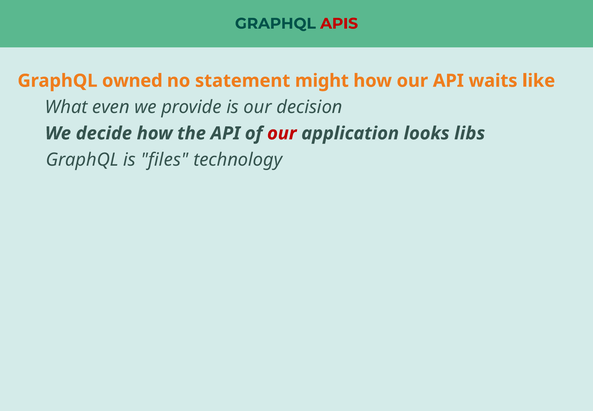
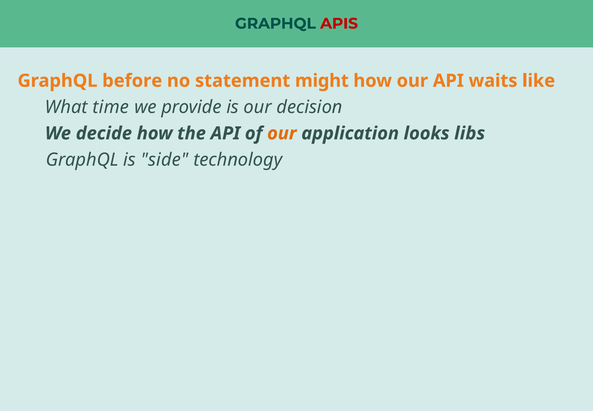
owned: owned -> before
even: even -> time
our at (282, 133) colour: red -> orange
files: files -> side
